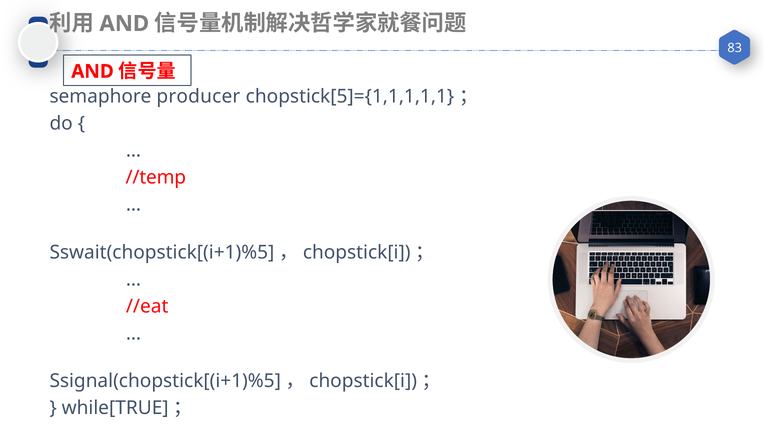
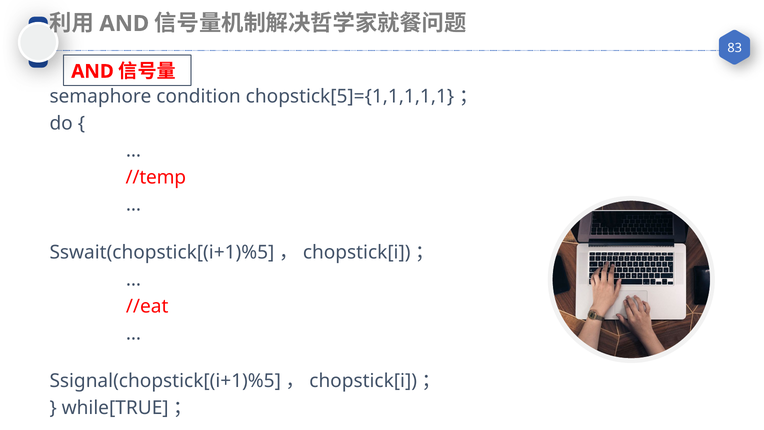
producer: producer -> condition
